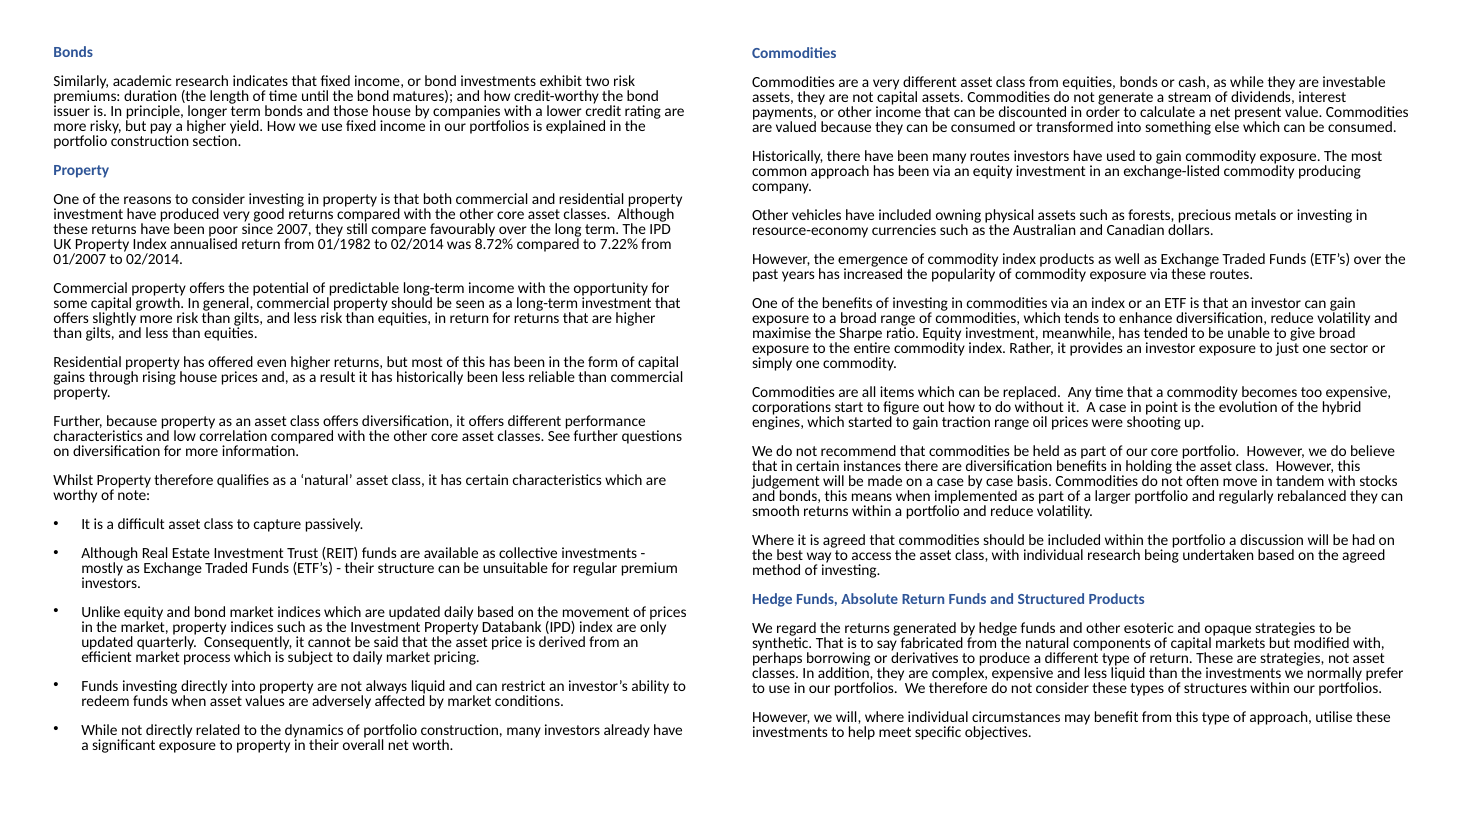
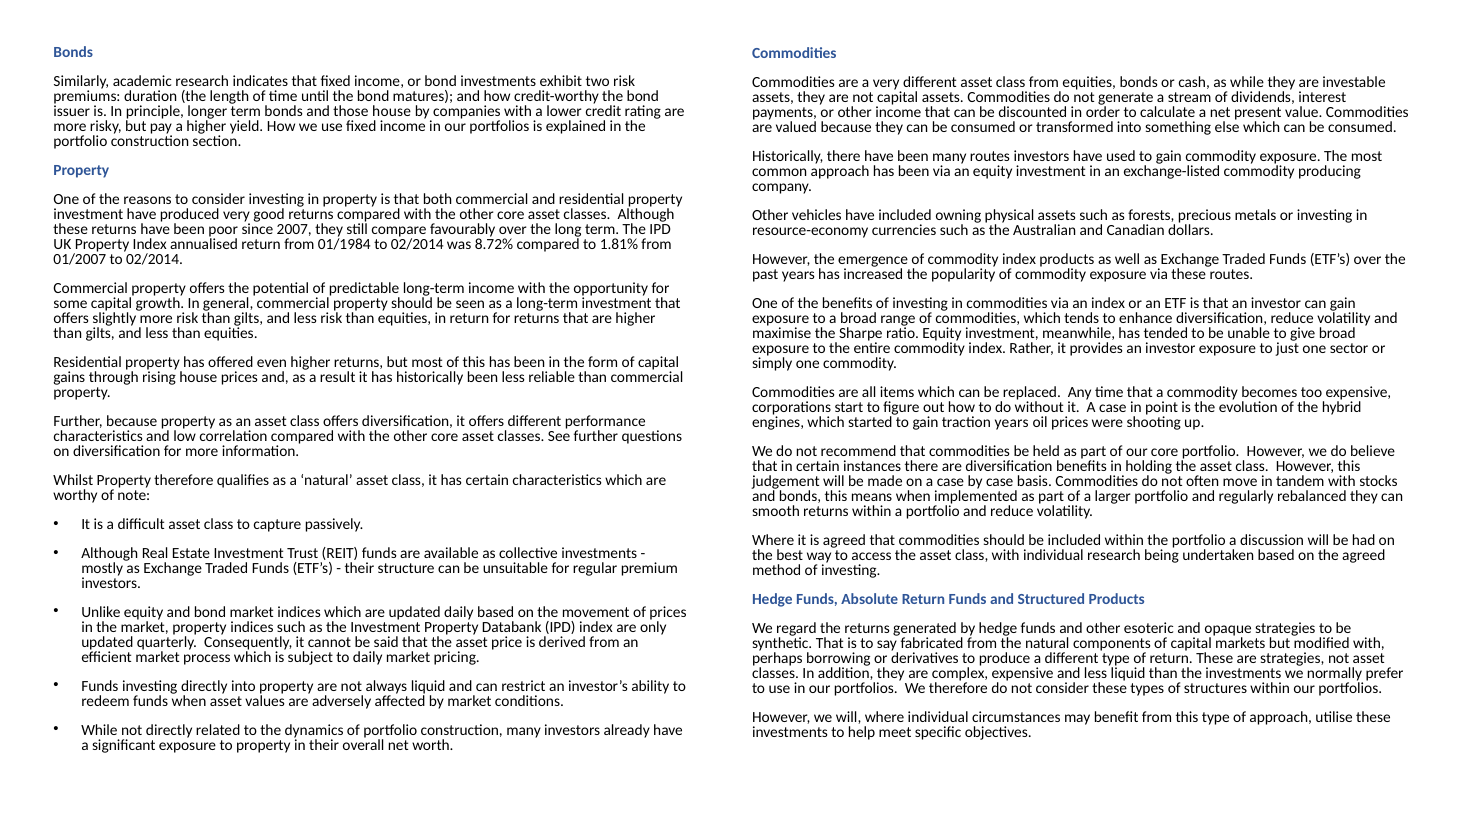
01/1982: 01/1982 -> 01/1984
7.22%: 7.22% -> 1.81%
traction range: range -> years
